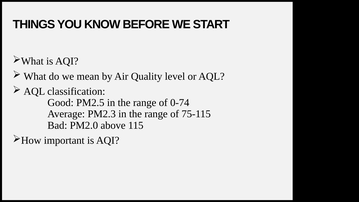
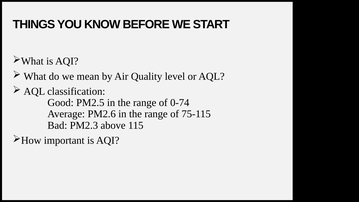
PM2.3: PM2.3 -> PM2.6
PM2.0: PM2.0 -> PM2.3
